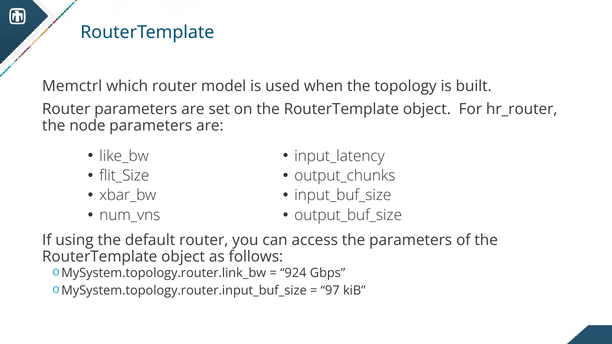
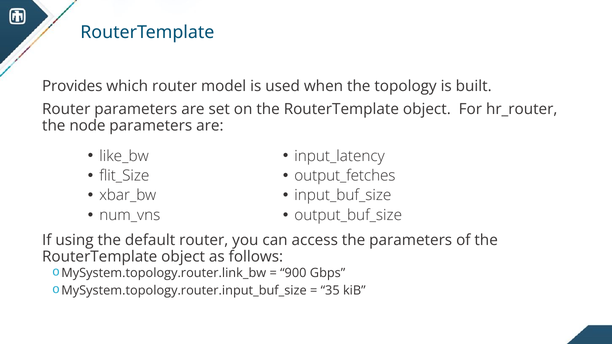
Memctrl: Memctrl -> Provides
output_chunks: output_chunks -> output_fetches
924: 924 -> 900
97: 97 -> 35
